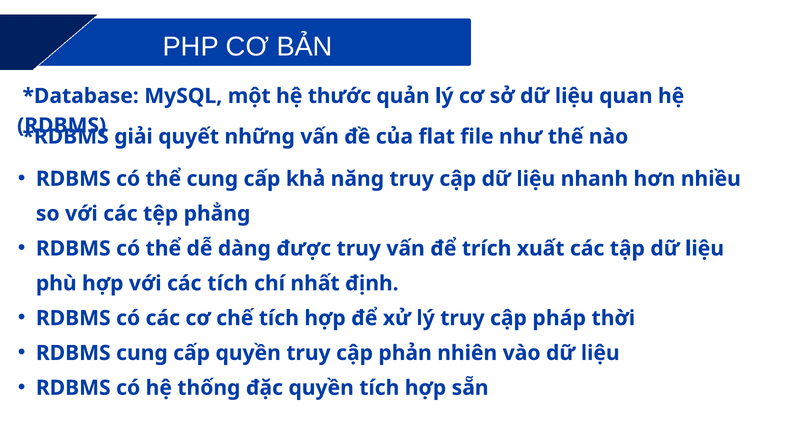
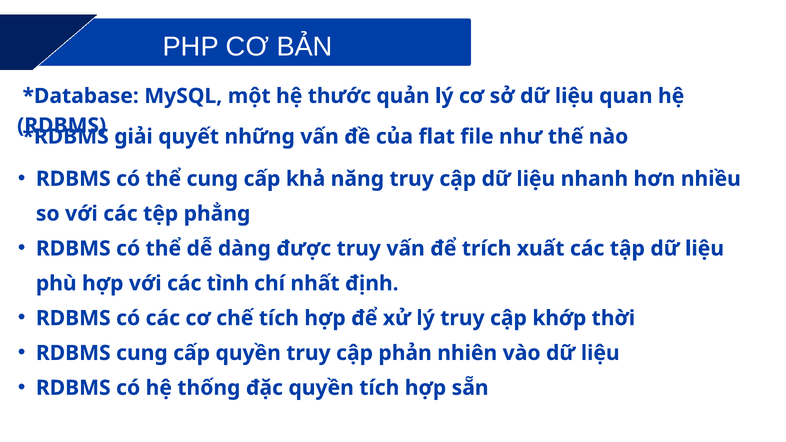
các tích: tích -> tình
pháp: pháp -> khớp
